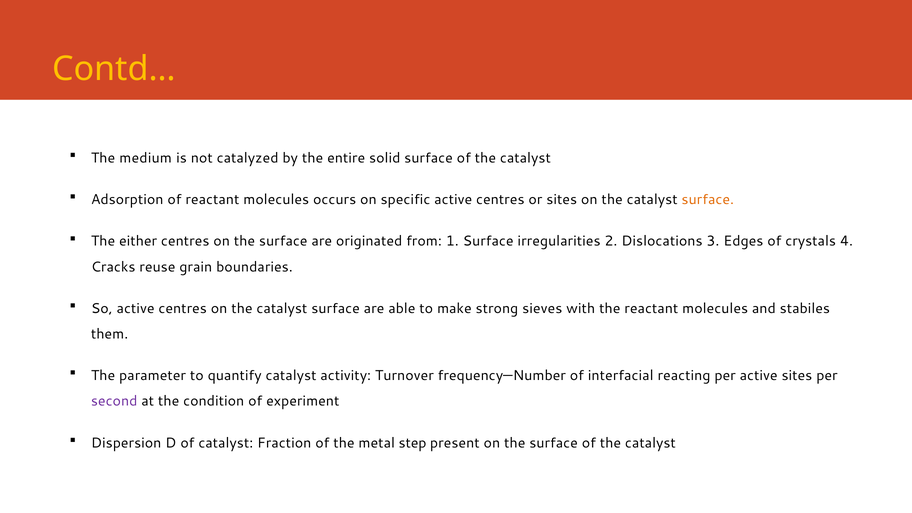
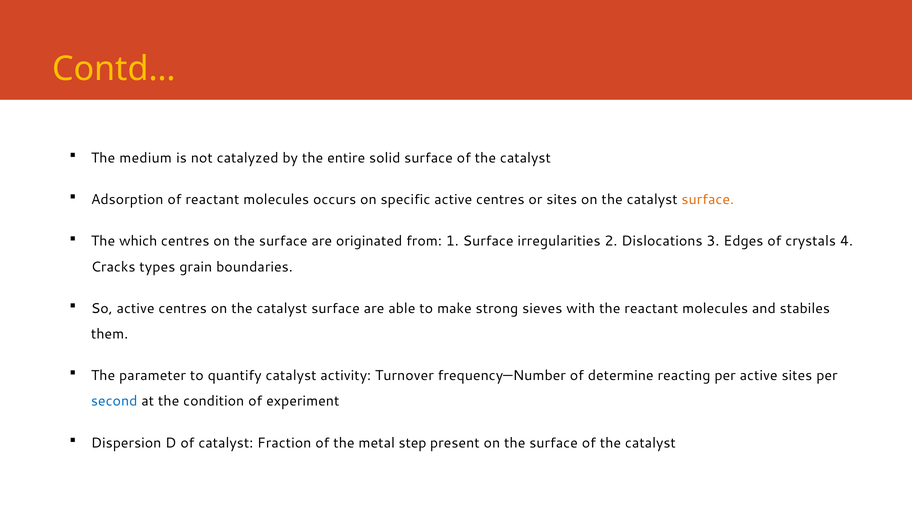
either: either -> which
reuse: reuse -> types
interfacial: interfacial -> determine
second colour: purple -> blue
